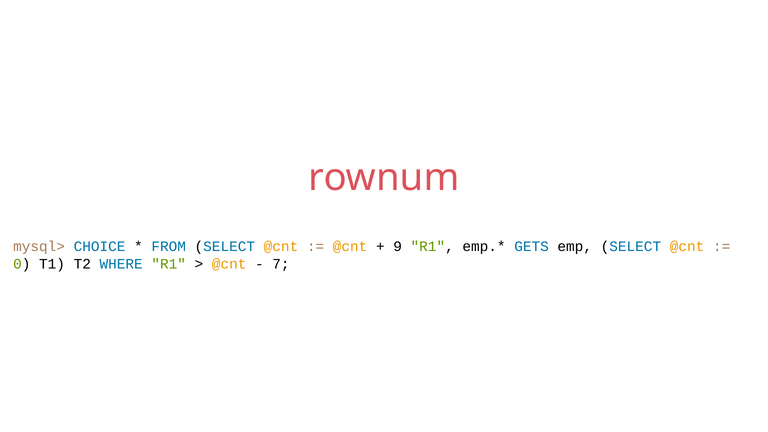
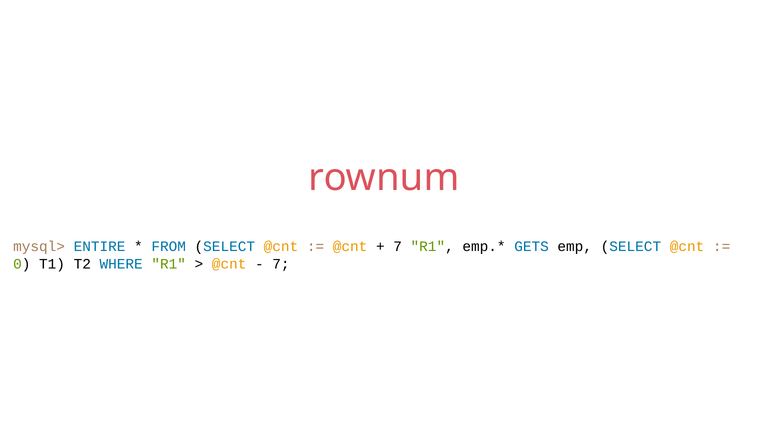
CHOICE: CHOICE -> ENTIRE
9 at (398, 247): 9 -> 7
